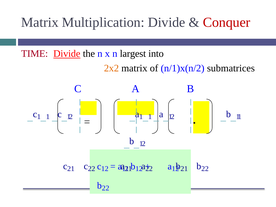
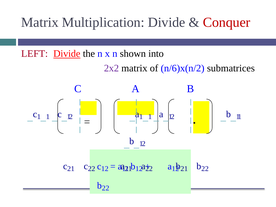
TIME: TIME -> LEFT
largest: largest -> shown
2x2 colour: orange -> purple
n/1)x(n/2: n/1)x(n/2 -> n/6)x(n/2
